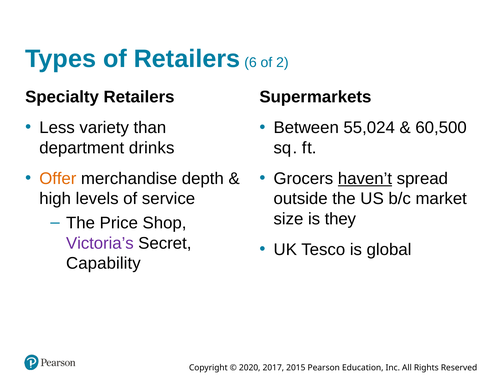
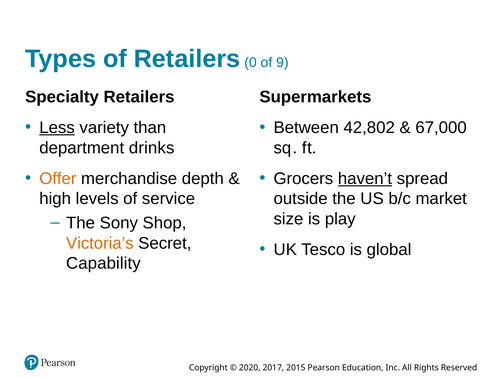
6: 6 -> 0
2: 2 -> 9
Less underline: none -> present
55,024: 55,024 -> 42,802
60,500: 60,500 -> 67,000
they: they -> play
Price: Price -> Sony
Victoria’s colour: purple -> orange
